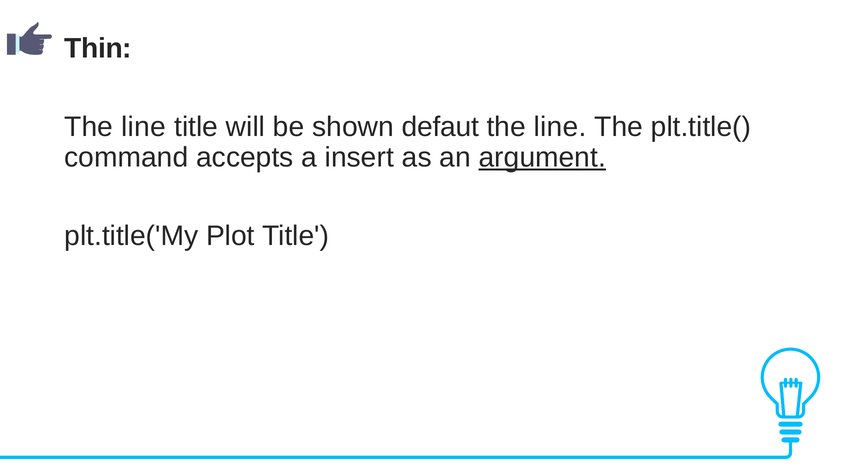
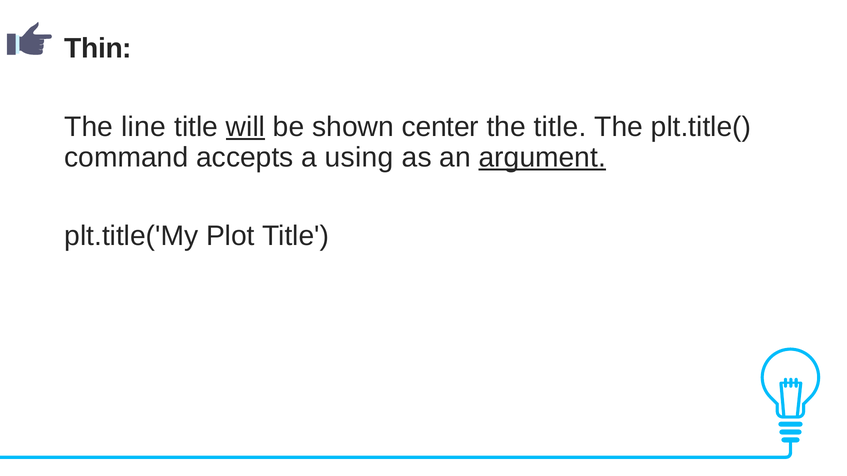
will underline: none -> present
defaut: defaut -> center
line at (560, 127): line -> title
insert: insert -> using
